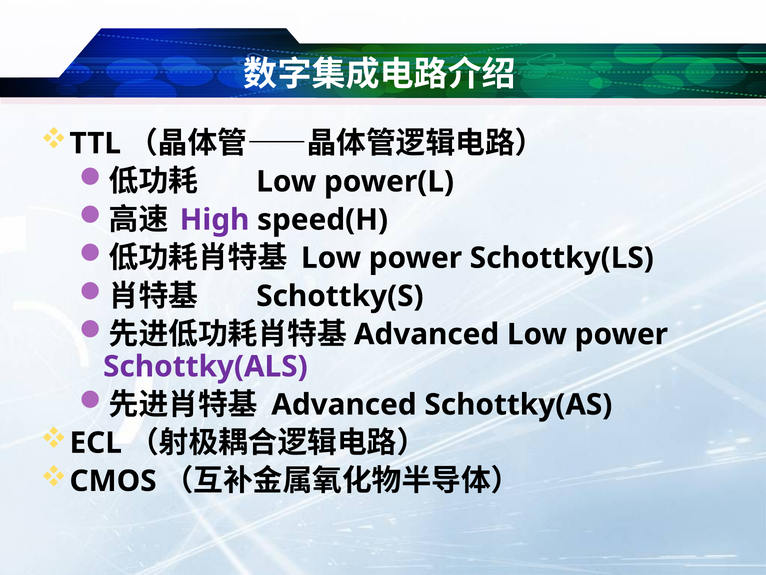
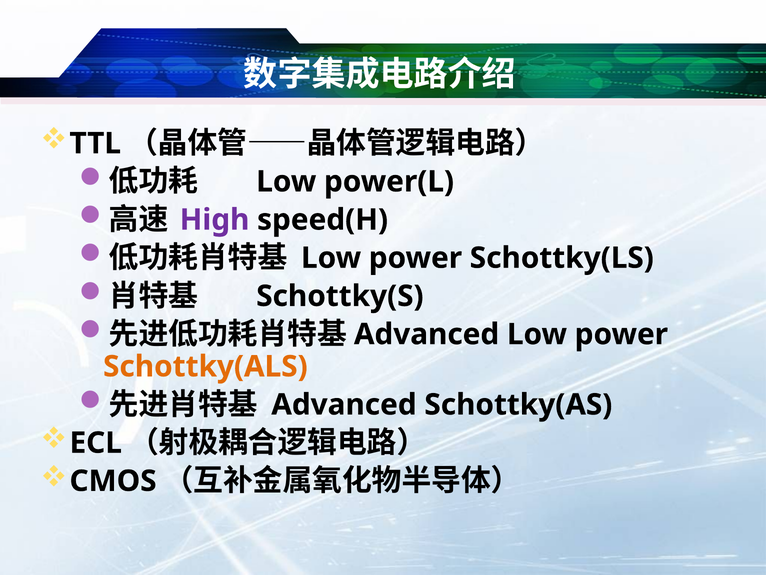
Schottky(ALS colour: purple -> orange
